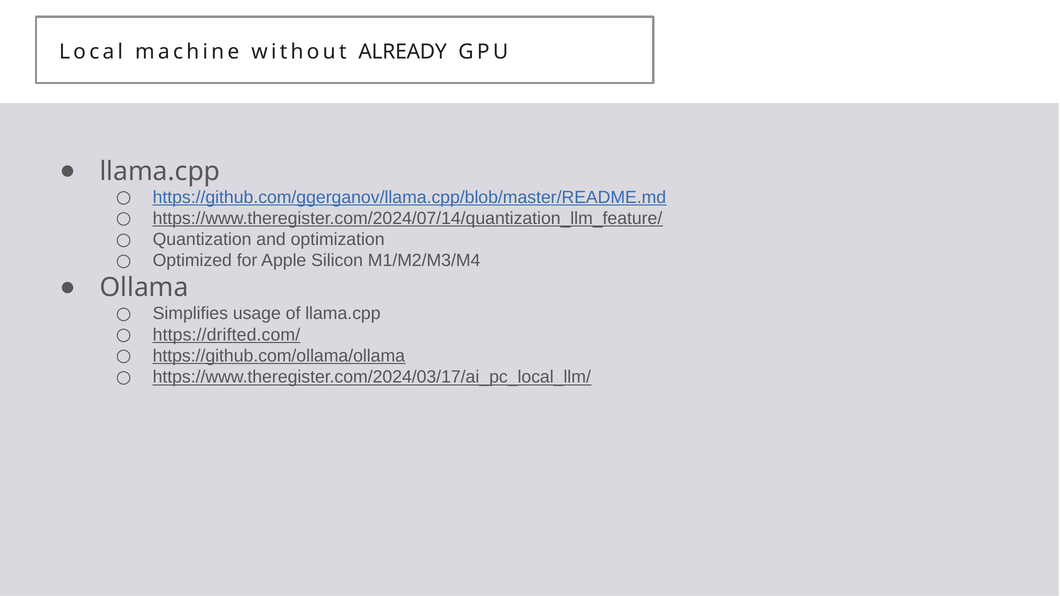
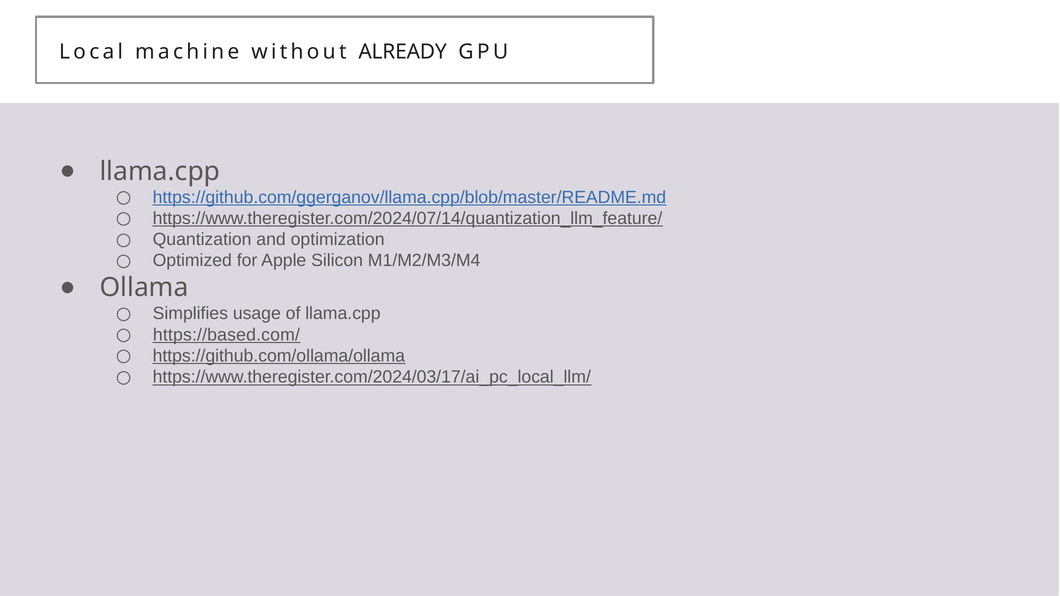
https://drifted.com/: https://drifted.com/ -> https://based.com/
